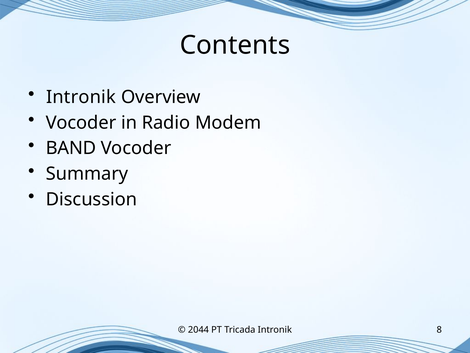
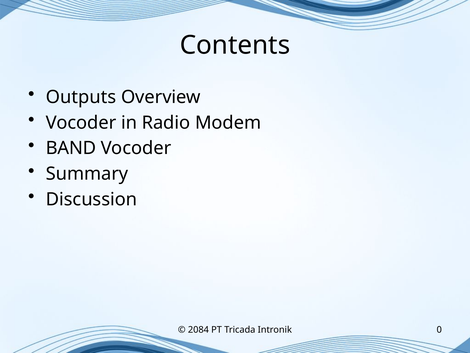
Intronik at (81, 97): Intronik -> Outputs
2044: 2044 -> 2084
8: 8 -> 0
